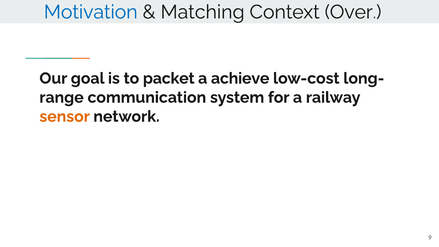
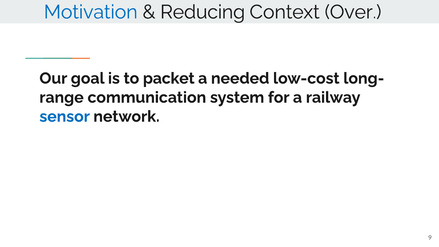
Matching: Matching -> Reducing
achieve: achieve -> needed
sensor colour: orange -> blue
